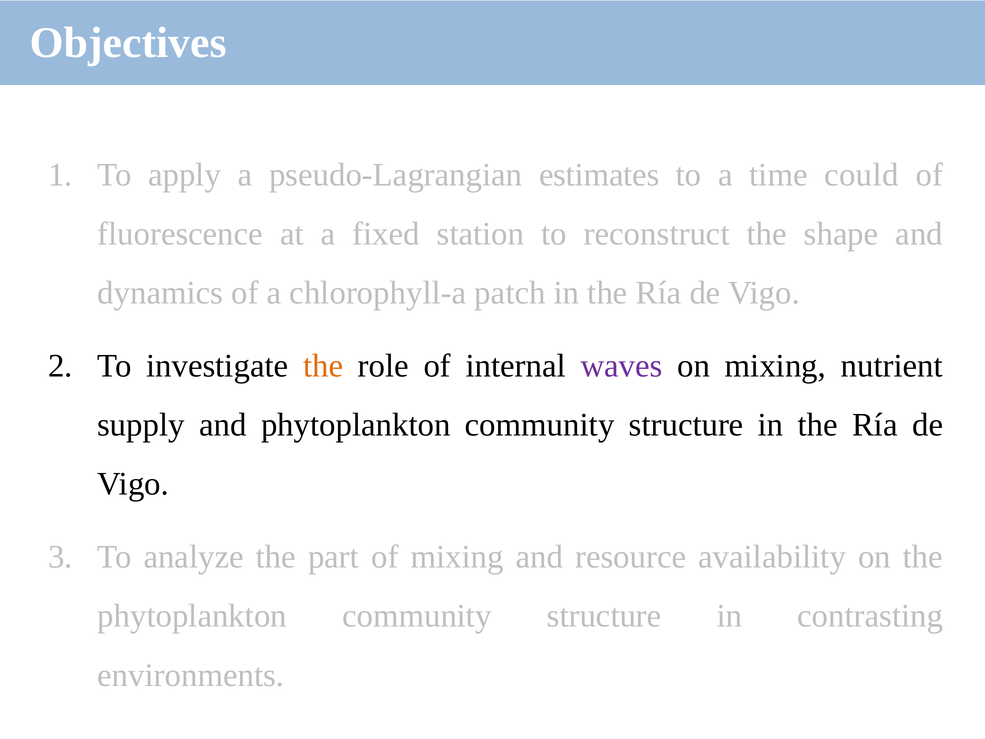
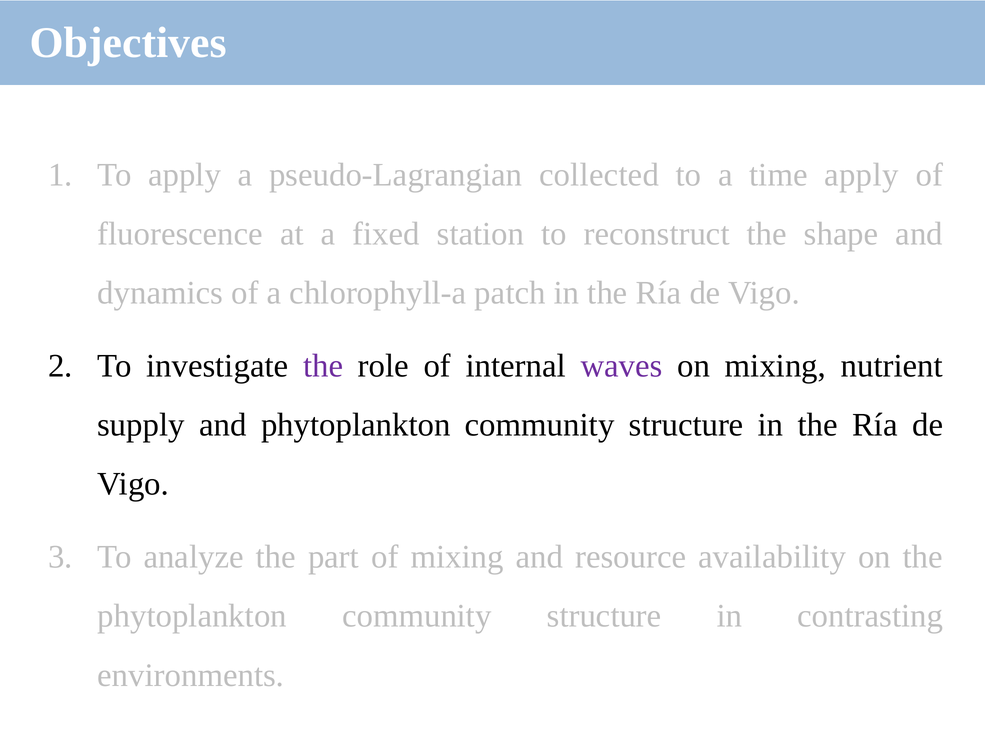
estimates: estimates -> collected
time could: could -> apply
the at (323, 366) colour: orange -> purple
